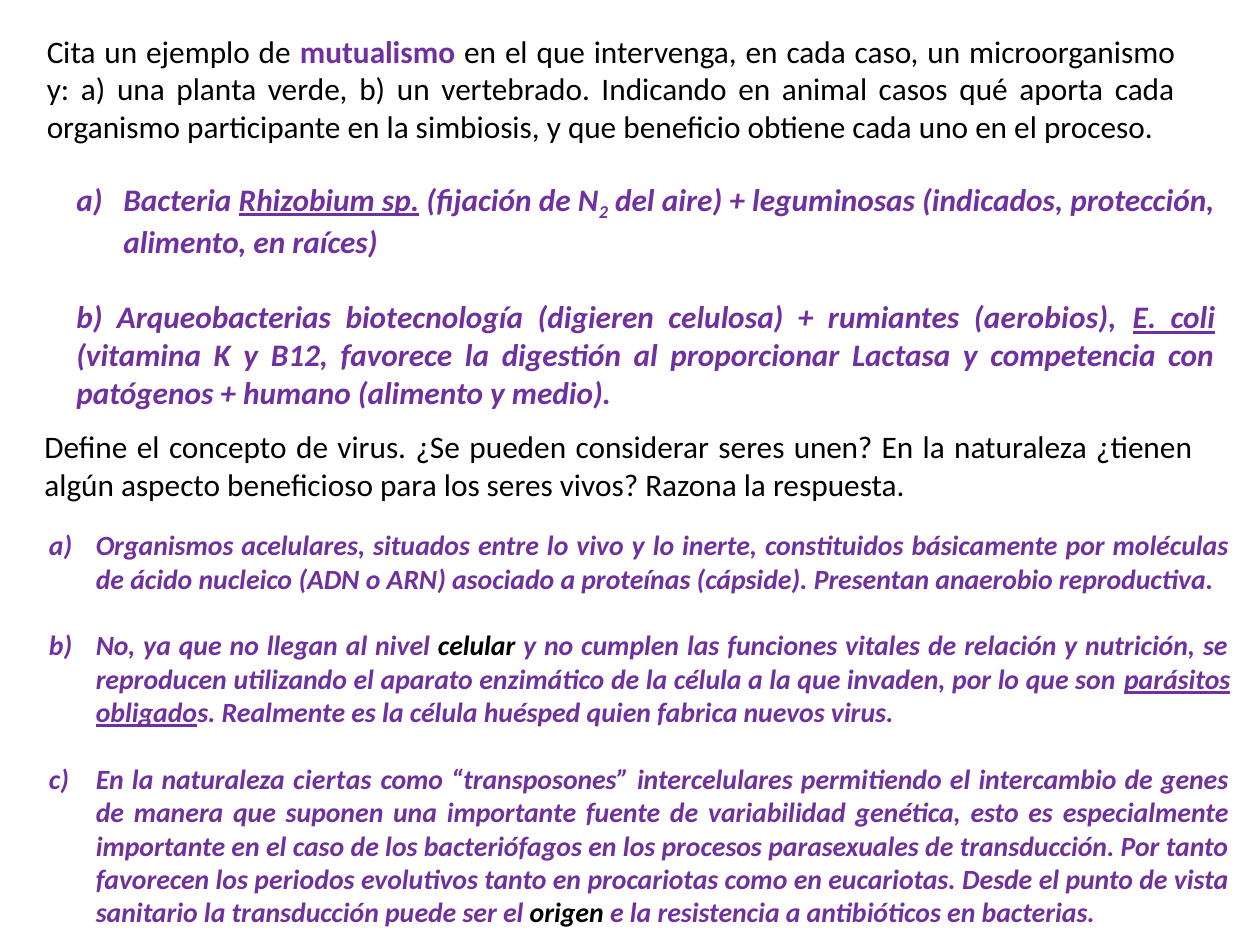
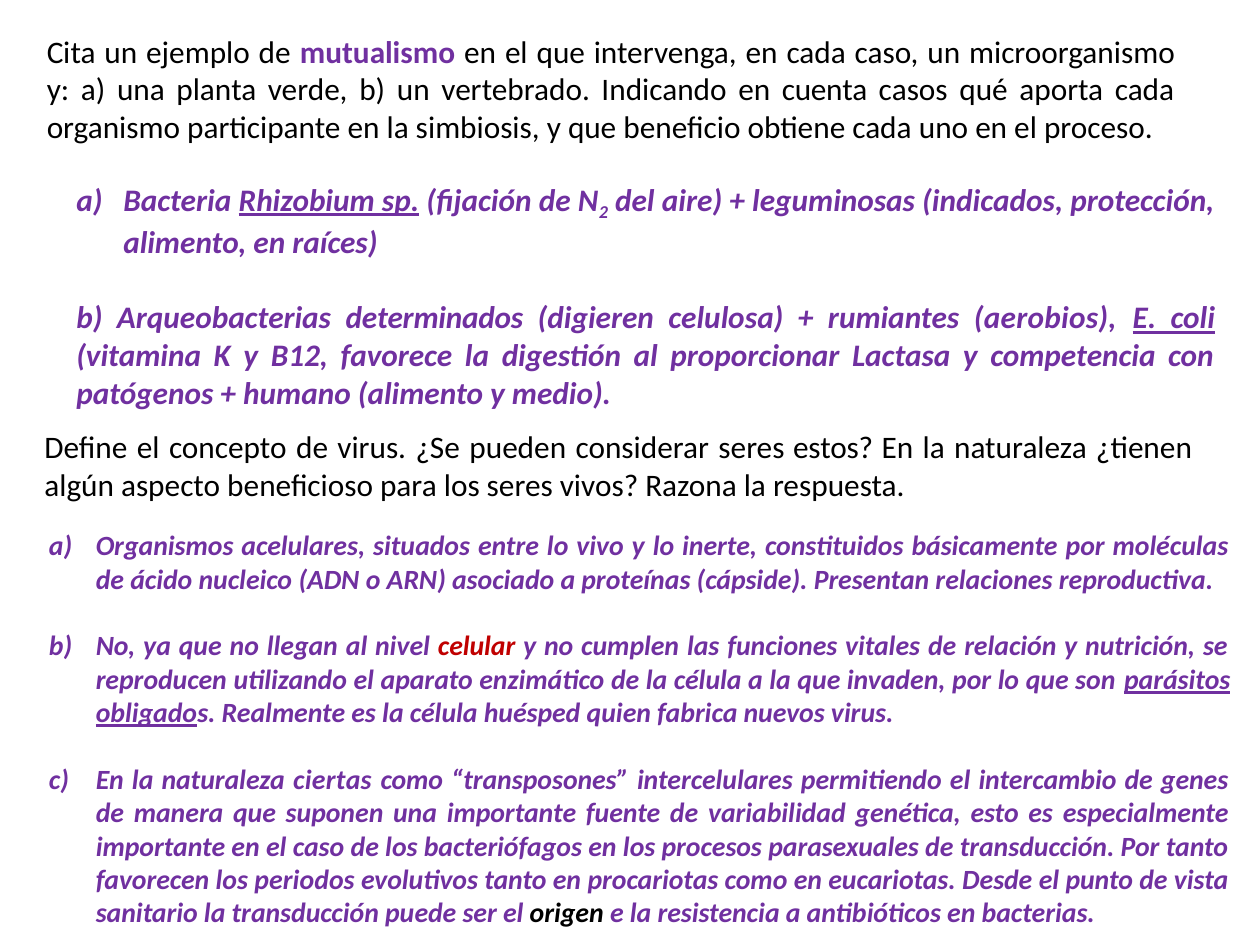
animal: animal -> cuenta
biotecnología: biotecnología -> determinados
unen: unen -> estos
anaerobio: anaerobio -> relaciones
celular colour: black -> red
